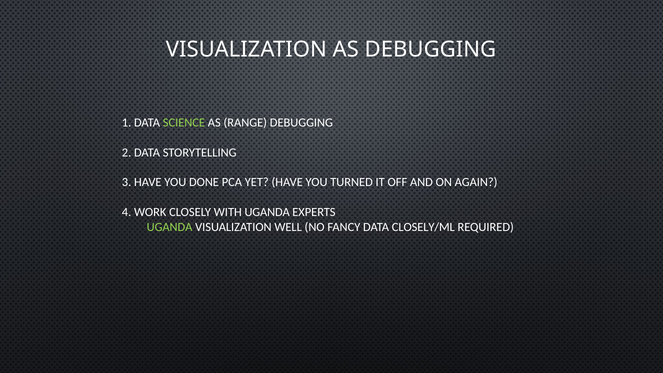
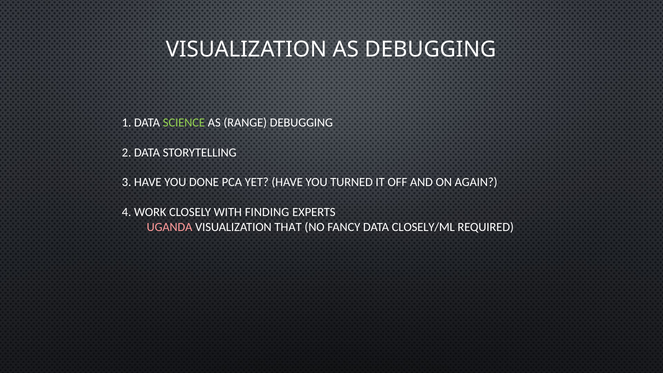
WITH UGANDA: UGANDA -> FINDING
UGANDA at (170, 227) colour: light green -> pink
WELL: WELL -> THAT
